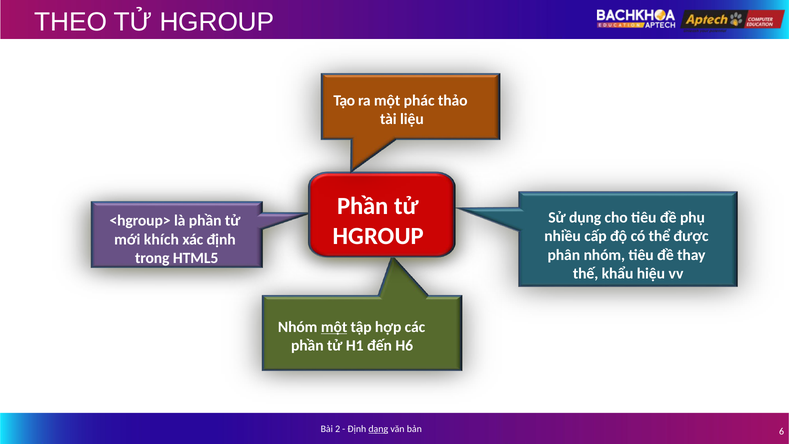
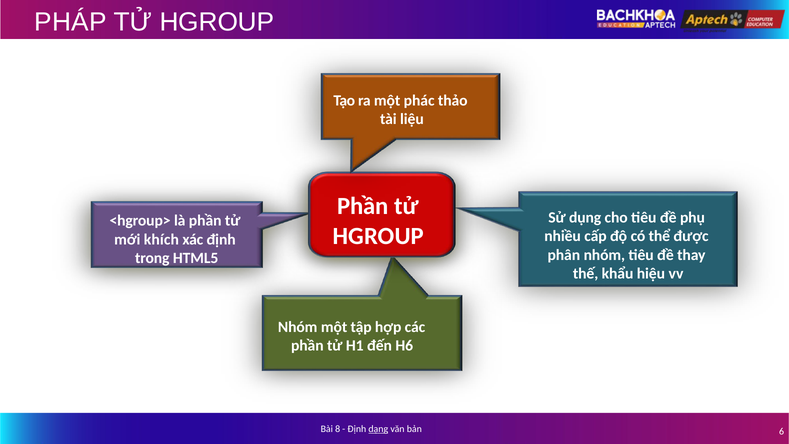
THEO: THEO -> PHÁP
một at (334, 327) underline: present -> none
2: 2 -> 8
